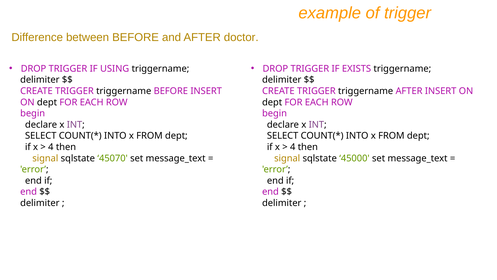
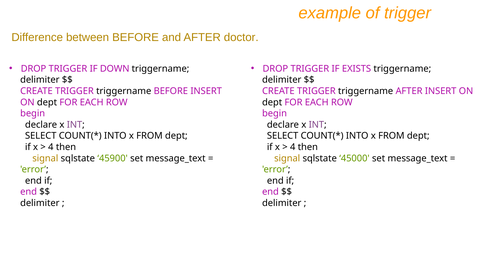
USING: USING -> DOWN
45070: 45070 -> 45900
